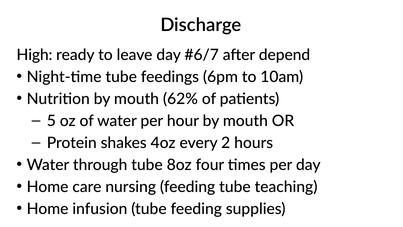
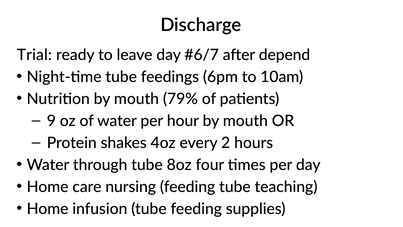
High: High -> Trial
62%: 62% -> 79%
5: 5 -> 9
